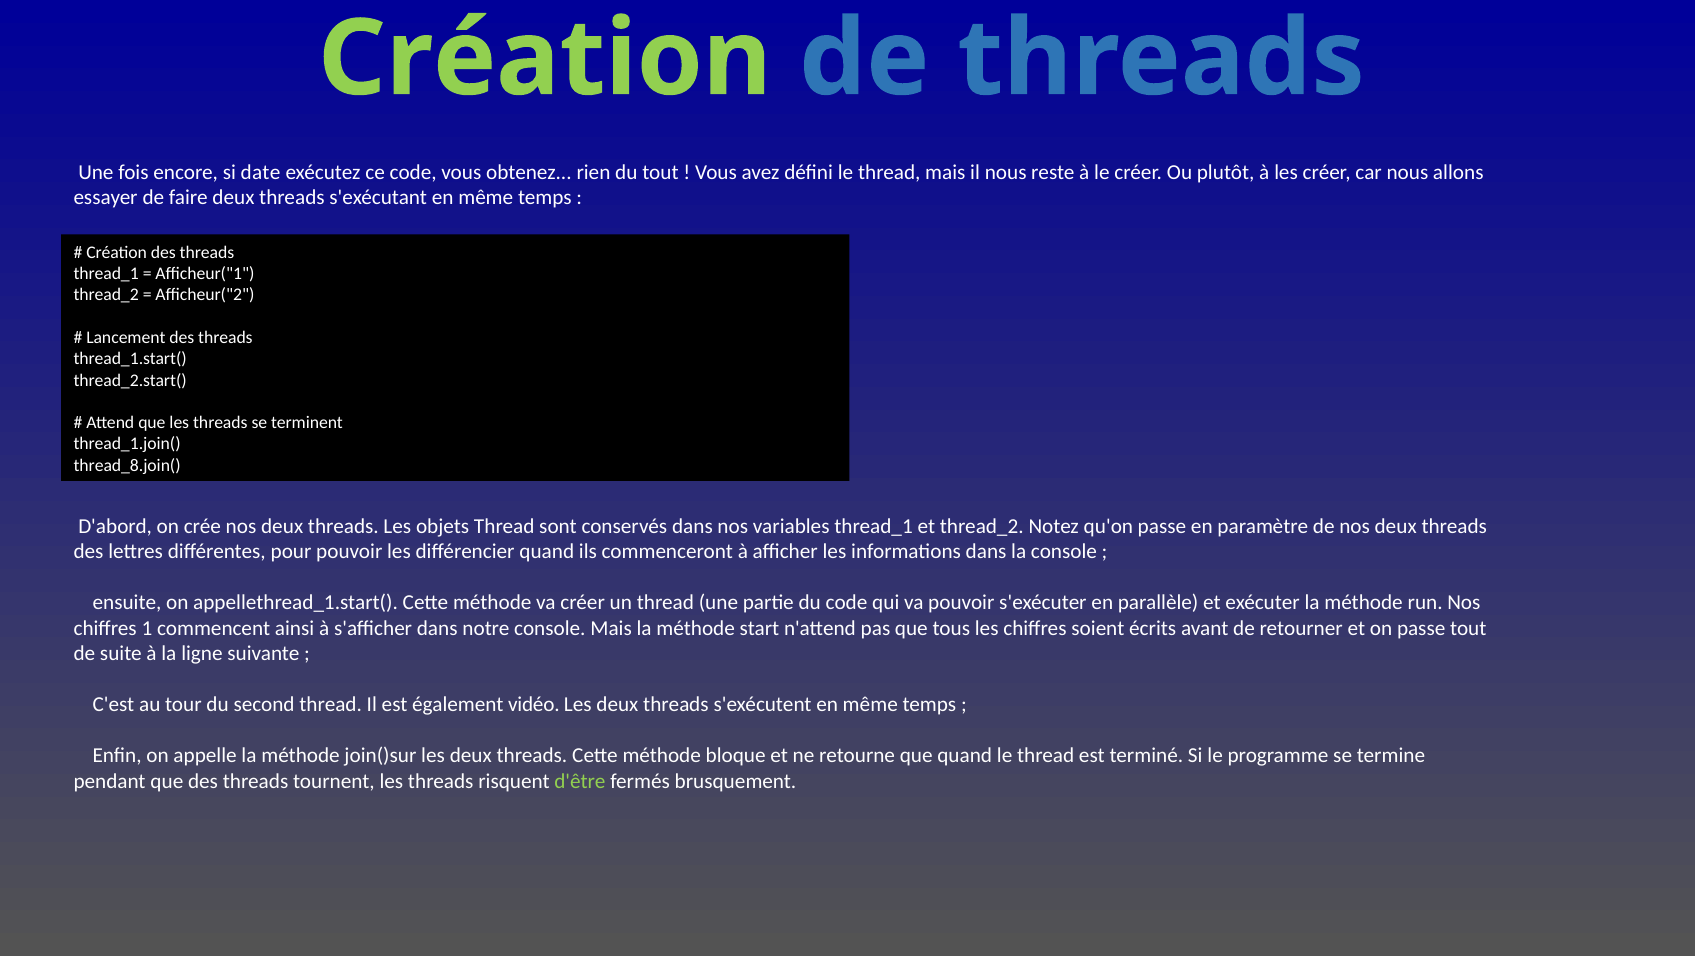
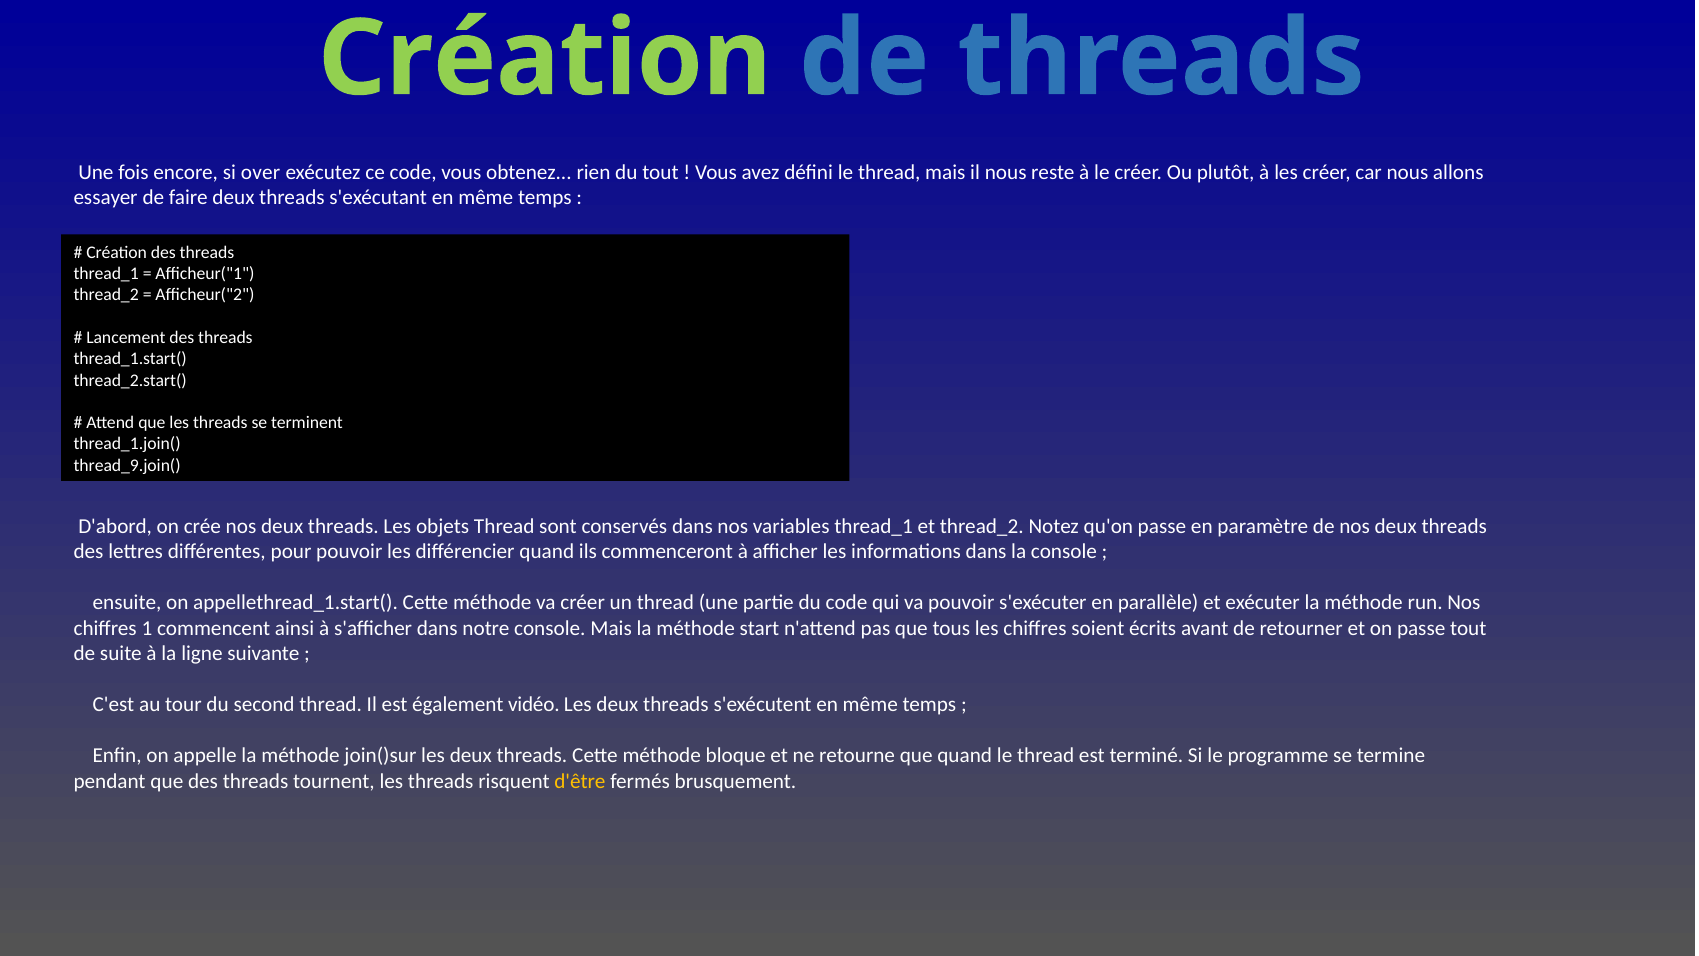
date: date -> over
thread_8.join(: thread_8.join( -> thread_9.join(
d'être colour: light green -> yellow
